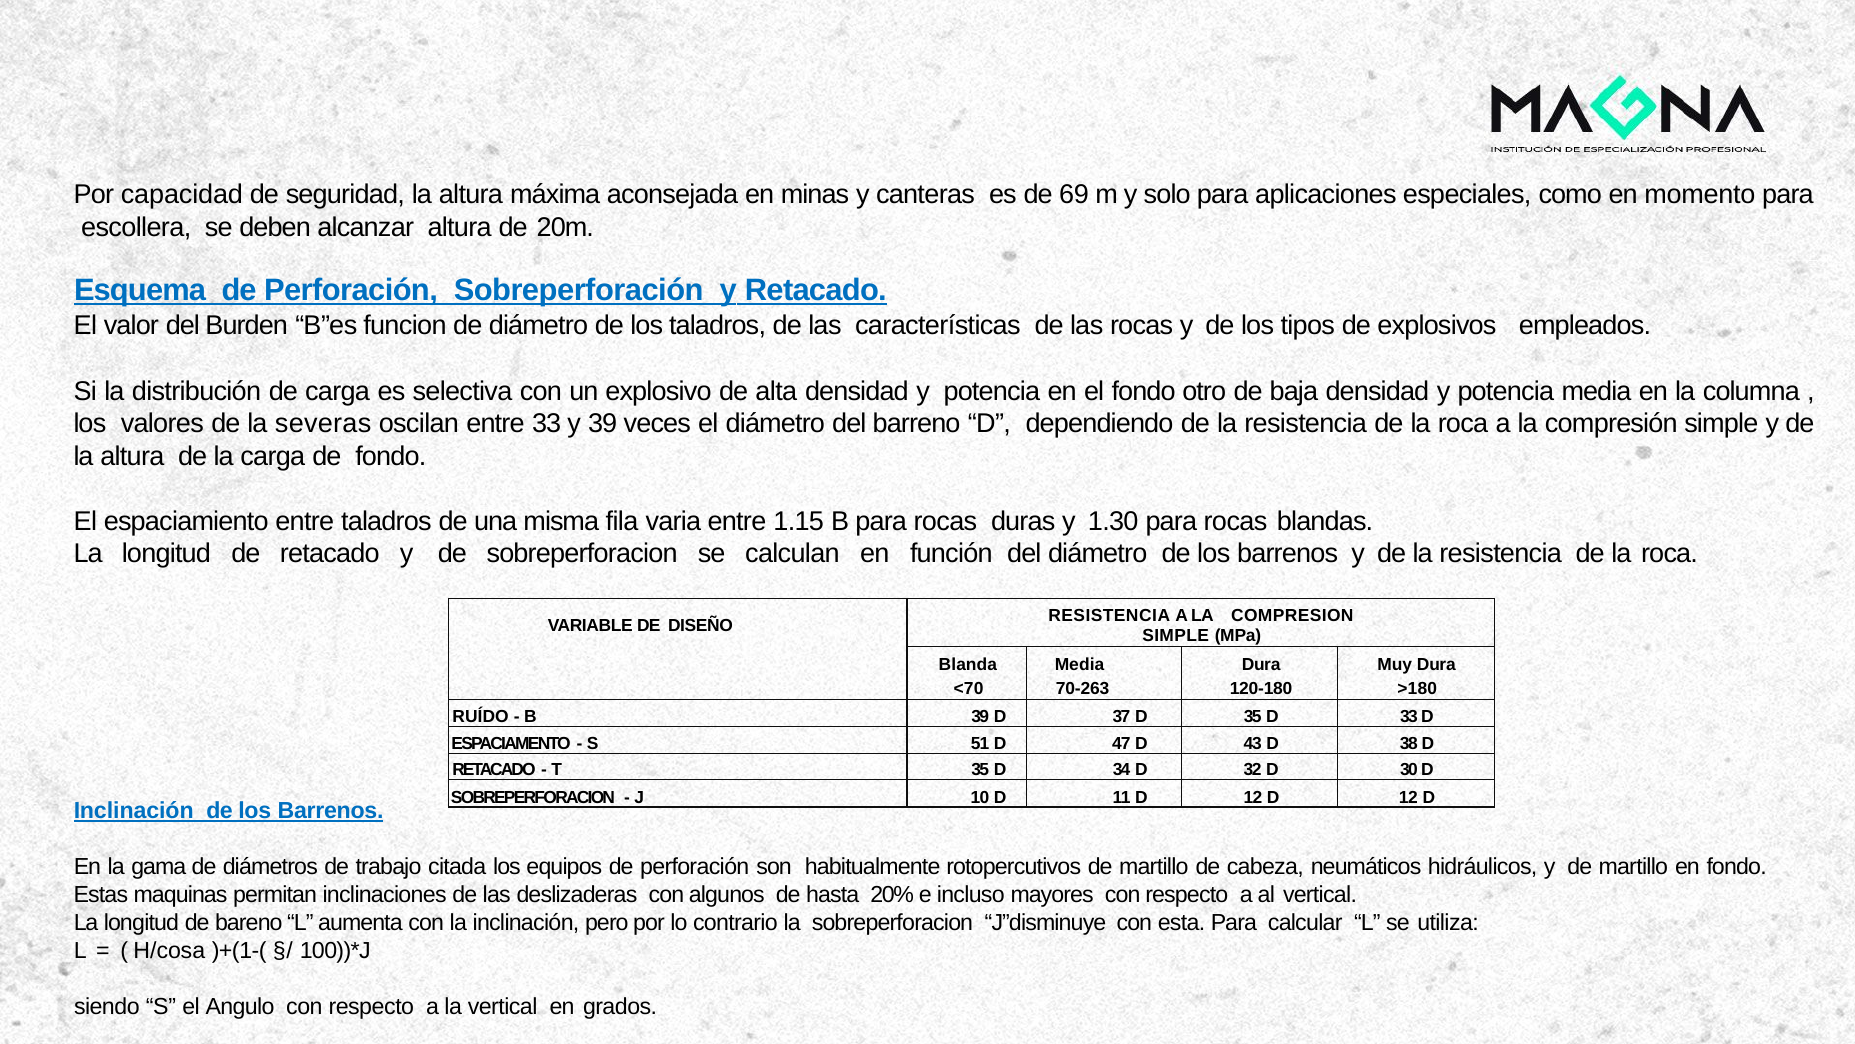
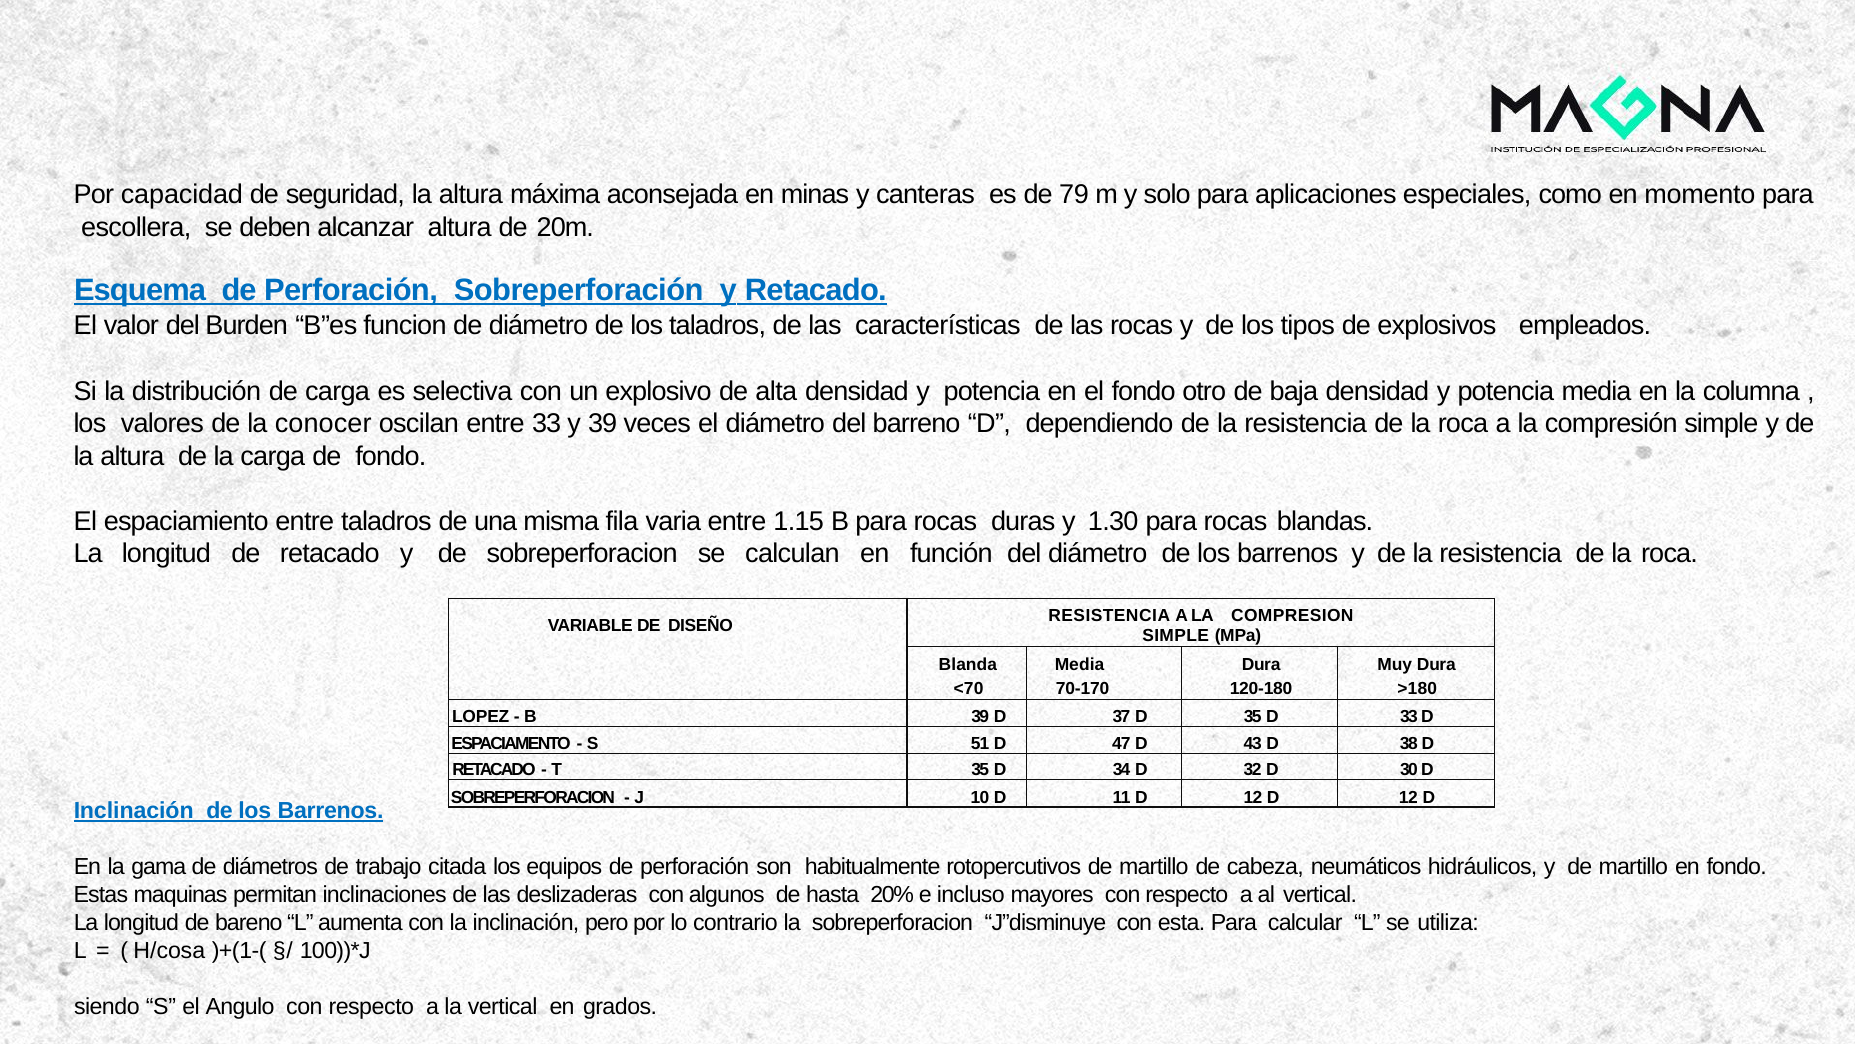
69: 69 -> 79
severas: severas -> conocer
70-263: 70-263 -> 70-170
RUÍDO: RUÍDO -> LOPEZ
